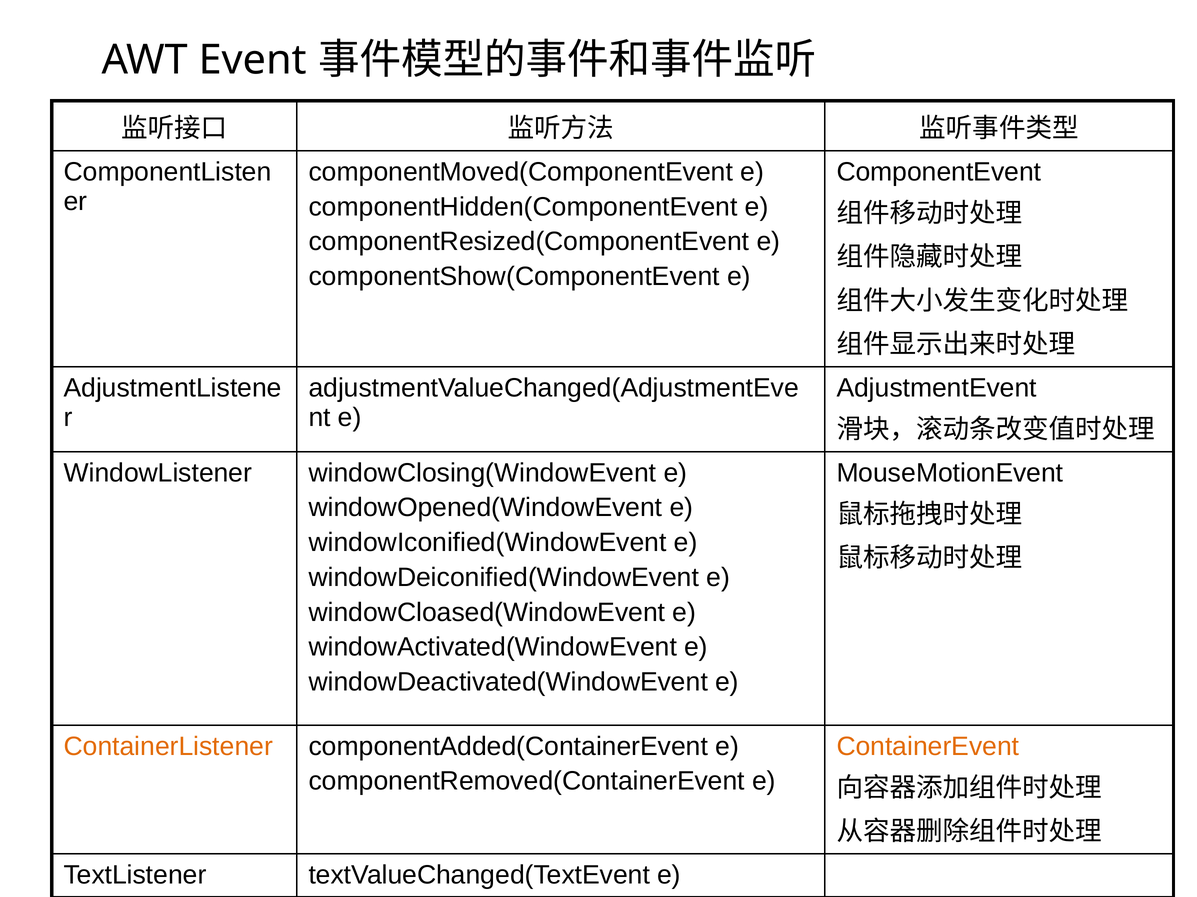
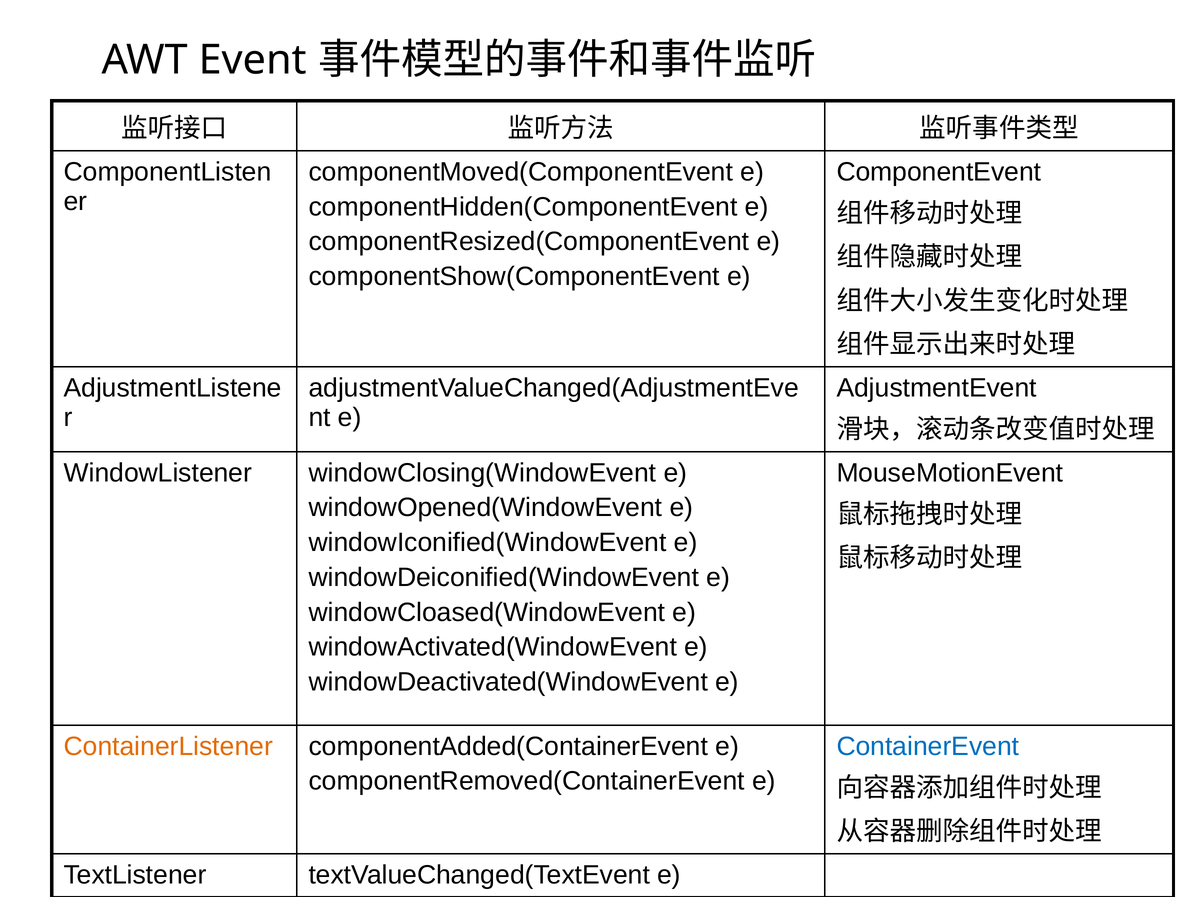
ContainerEvent colour: orange -> blue
